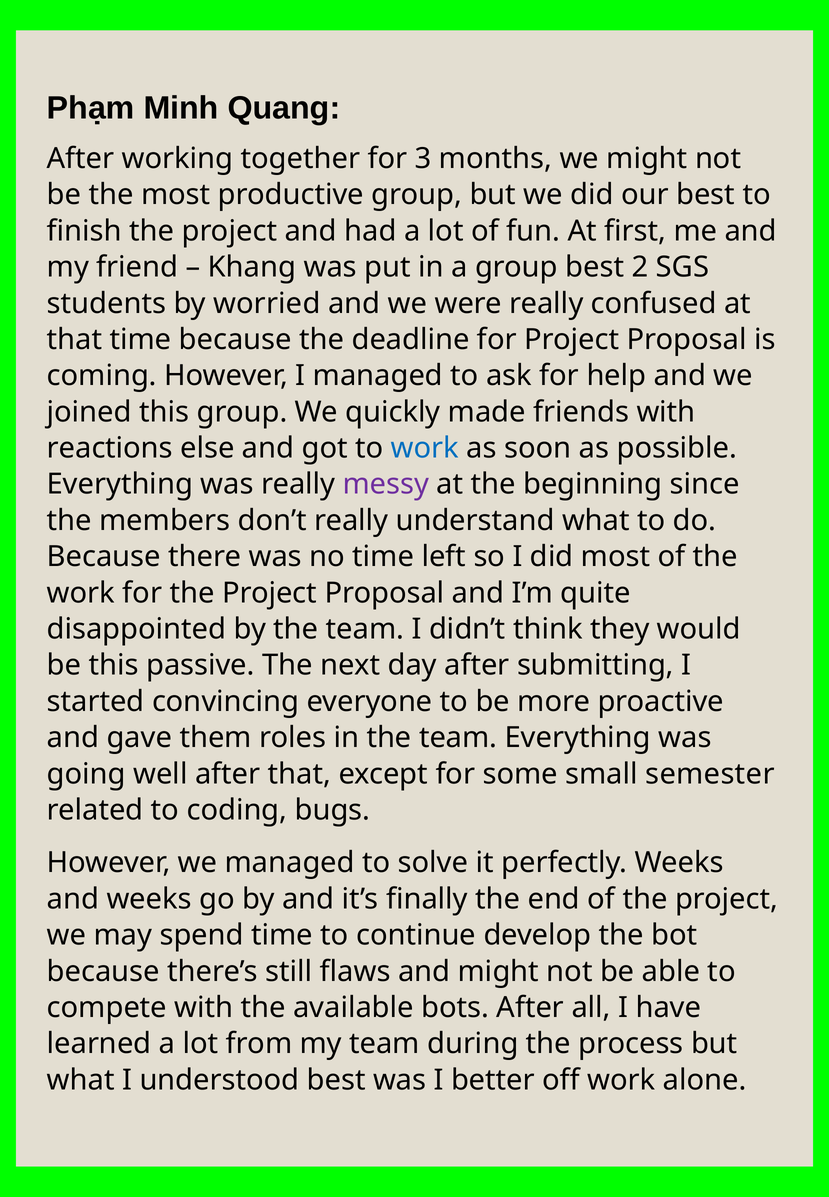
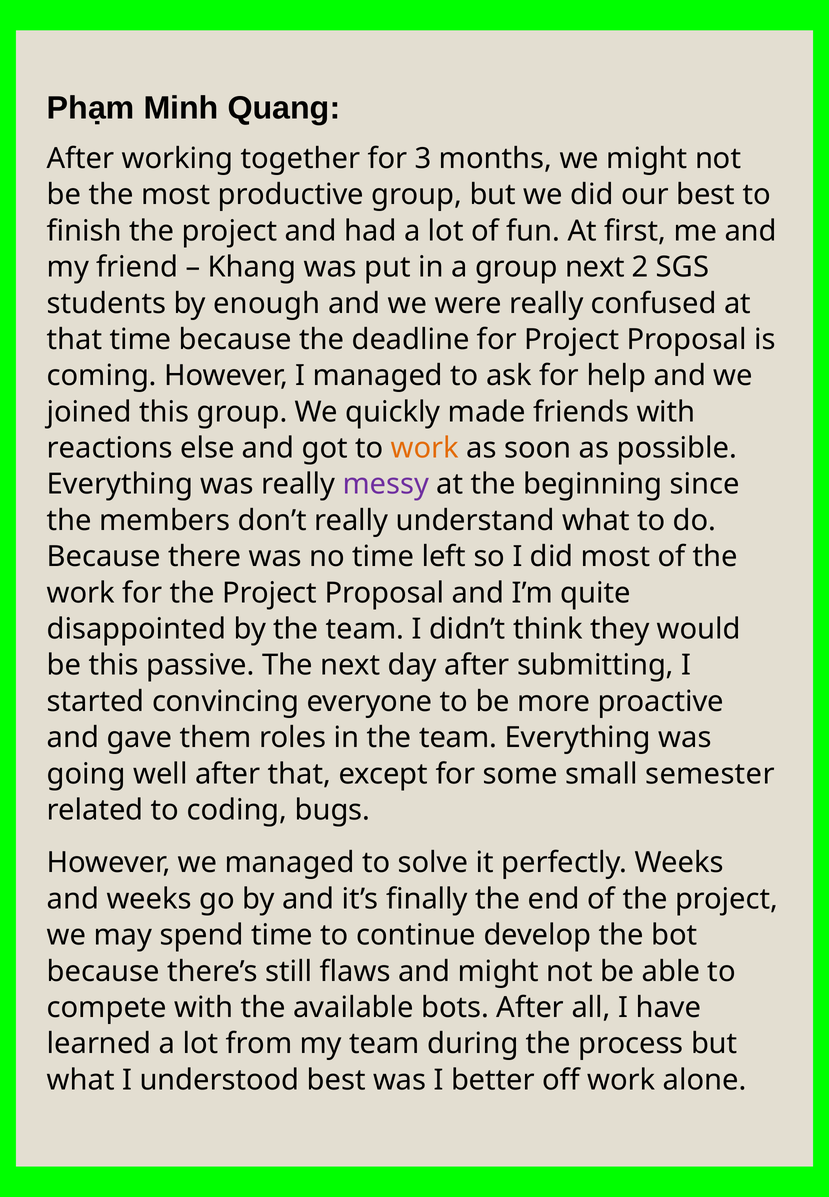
group best: best -> next
worried: worried -> enough
work at (425, 448) colour: blue -> orange
